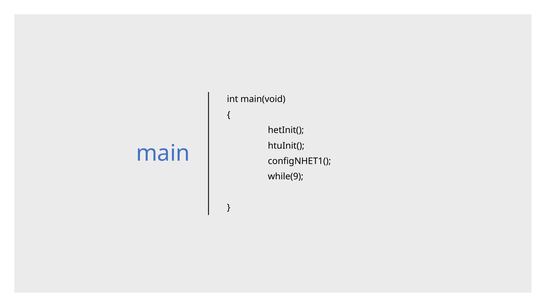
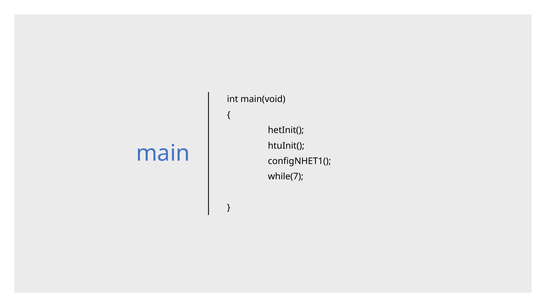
while(9: while(9 -> while(7
